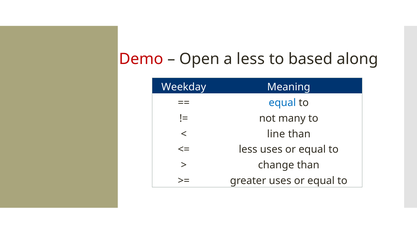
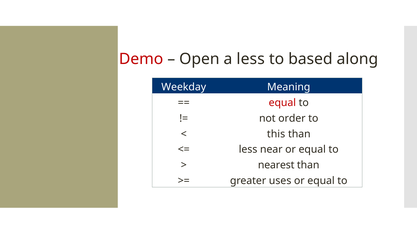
equal at (282, 103) colour: blue -> red
many: many -> order
line: line -> this
less uses: uses -> near
change: change -> nearest
